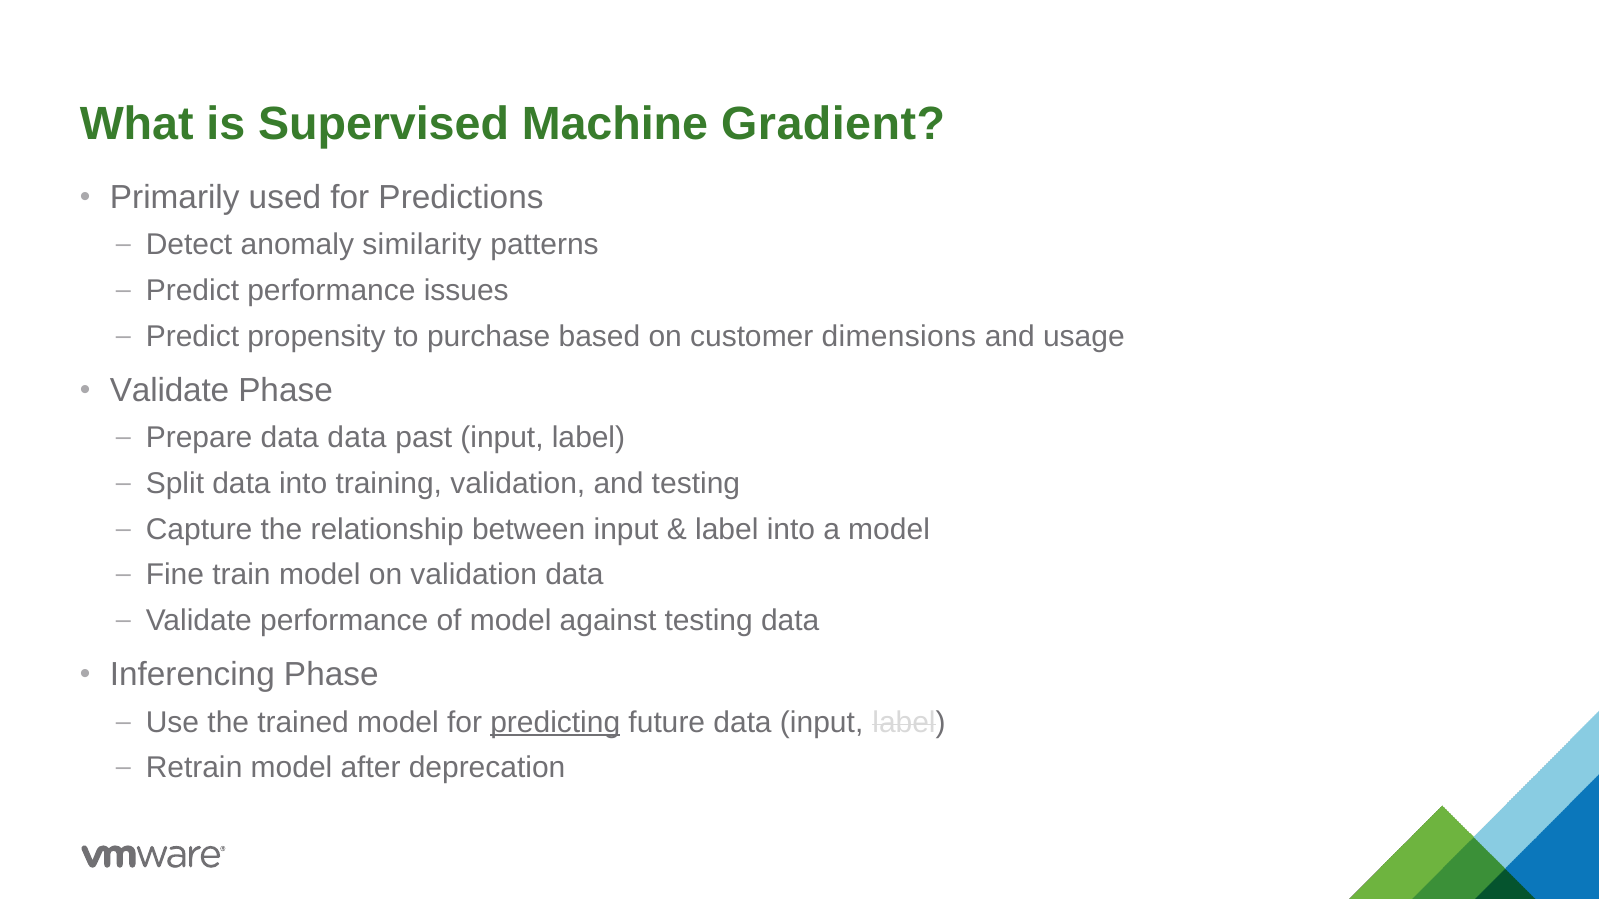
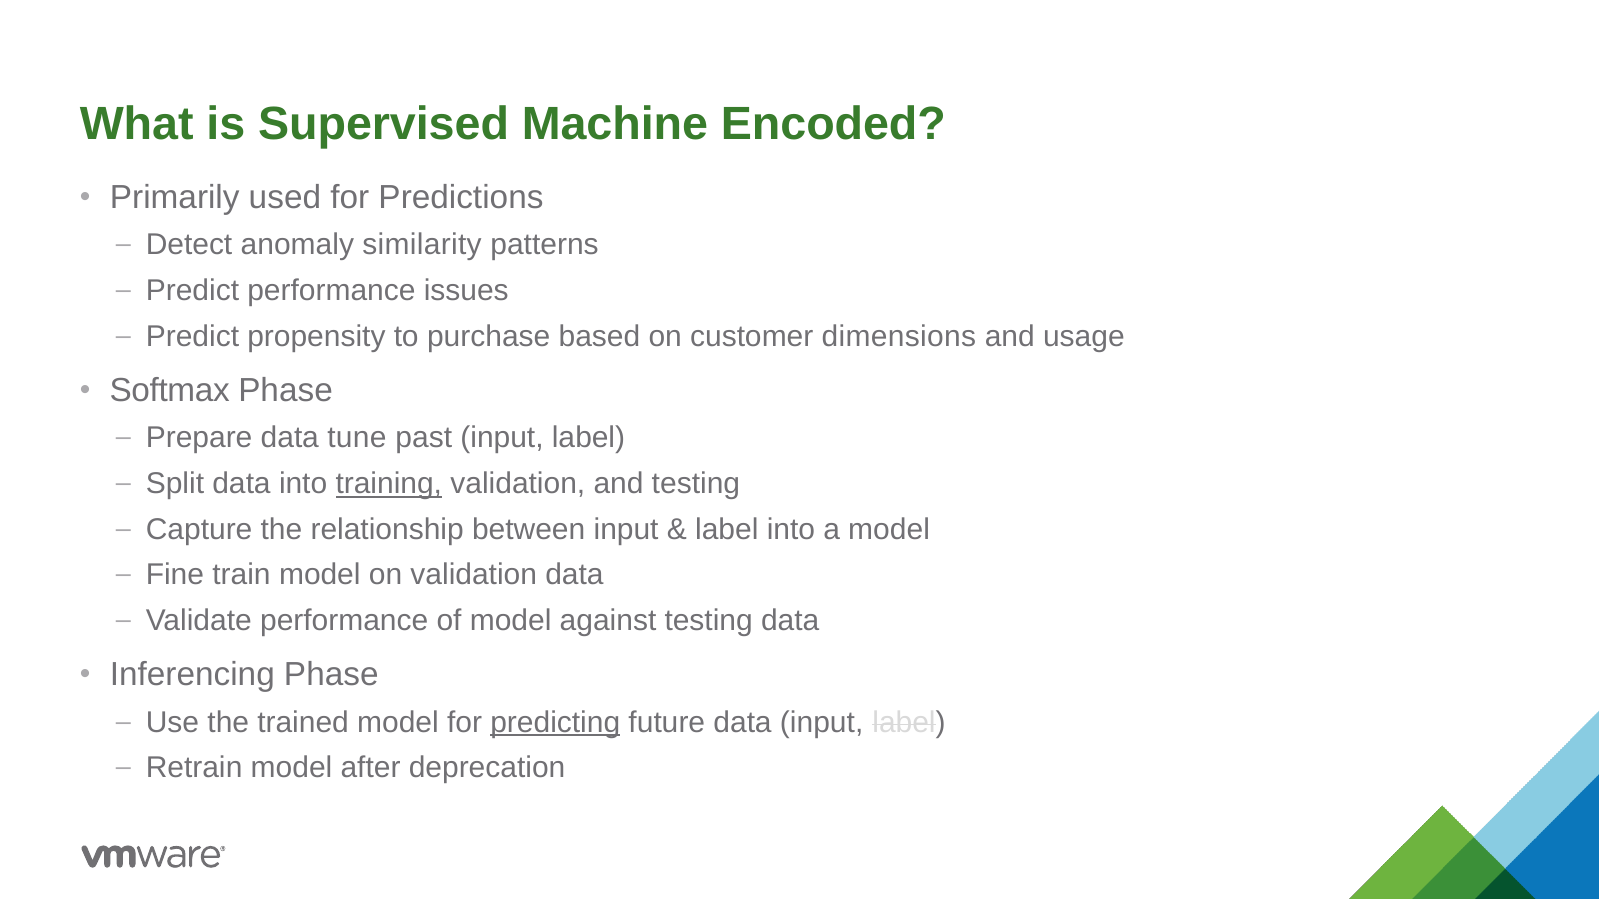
Gradient: Gradient -> Encoded
Validate at (170, 391): Validate -> Softmax
data data: data -> tune
training underline: none -> present
